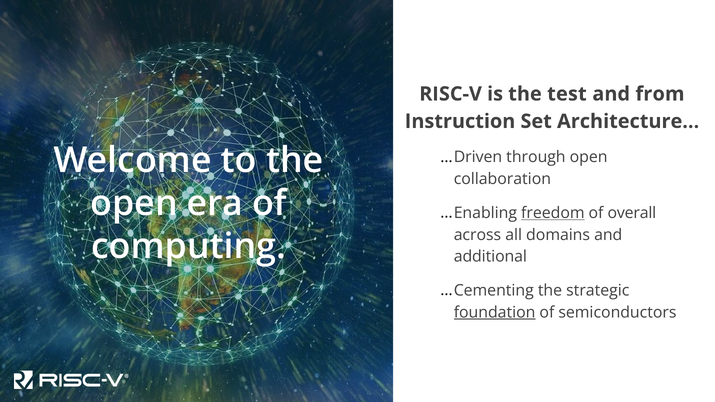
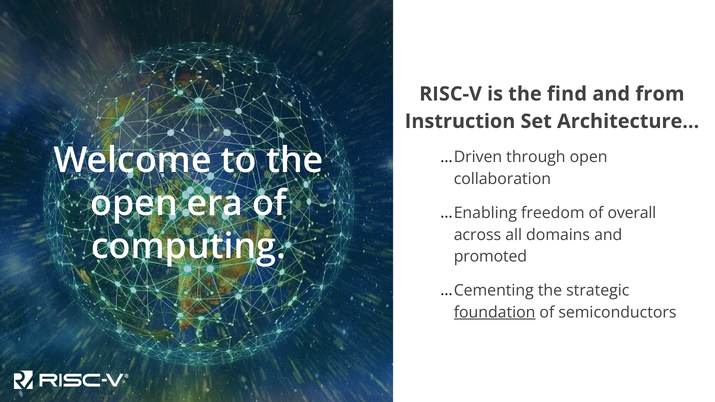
test: test -> find
freedom underline: present -> none
additional: additional -> promoted
